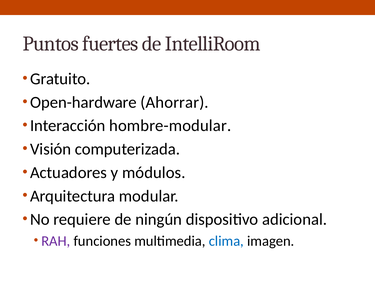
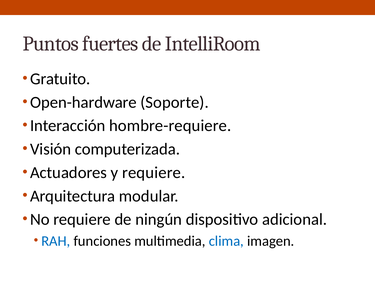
Ahorrar: Ahorrar -> Soporte
hombre-modular: hombre-modular -> hombre-requiere
y módulos: módulos -> requiere
RAH colour: purple -> blue
